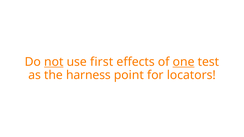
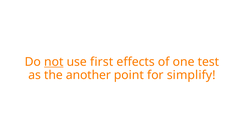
one underline: present -> none
harness: harness -> another
locators: locators -> simplify
